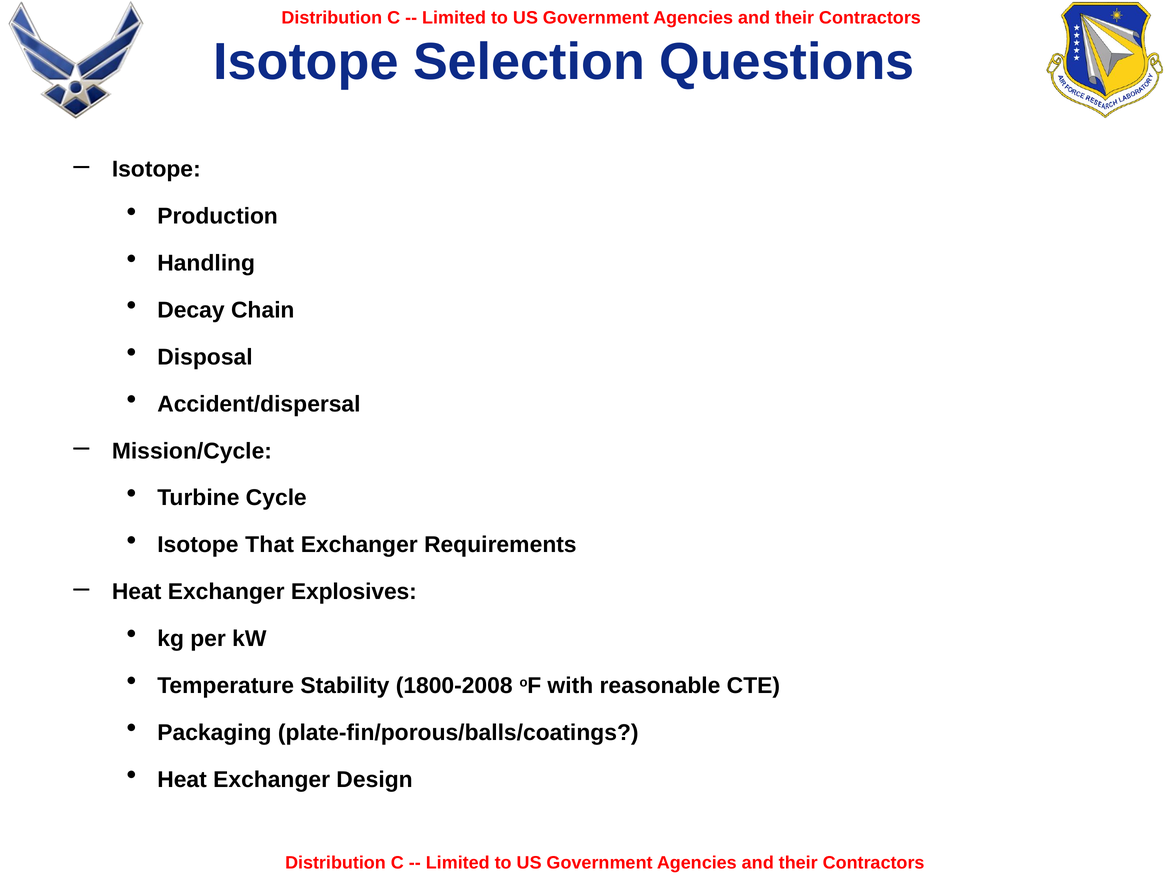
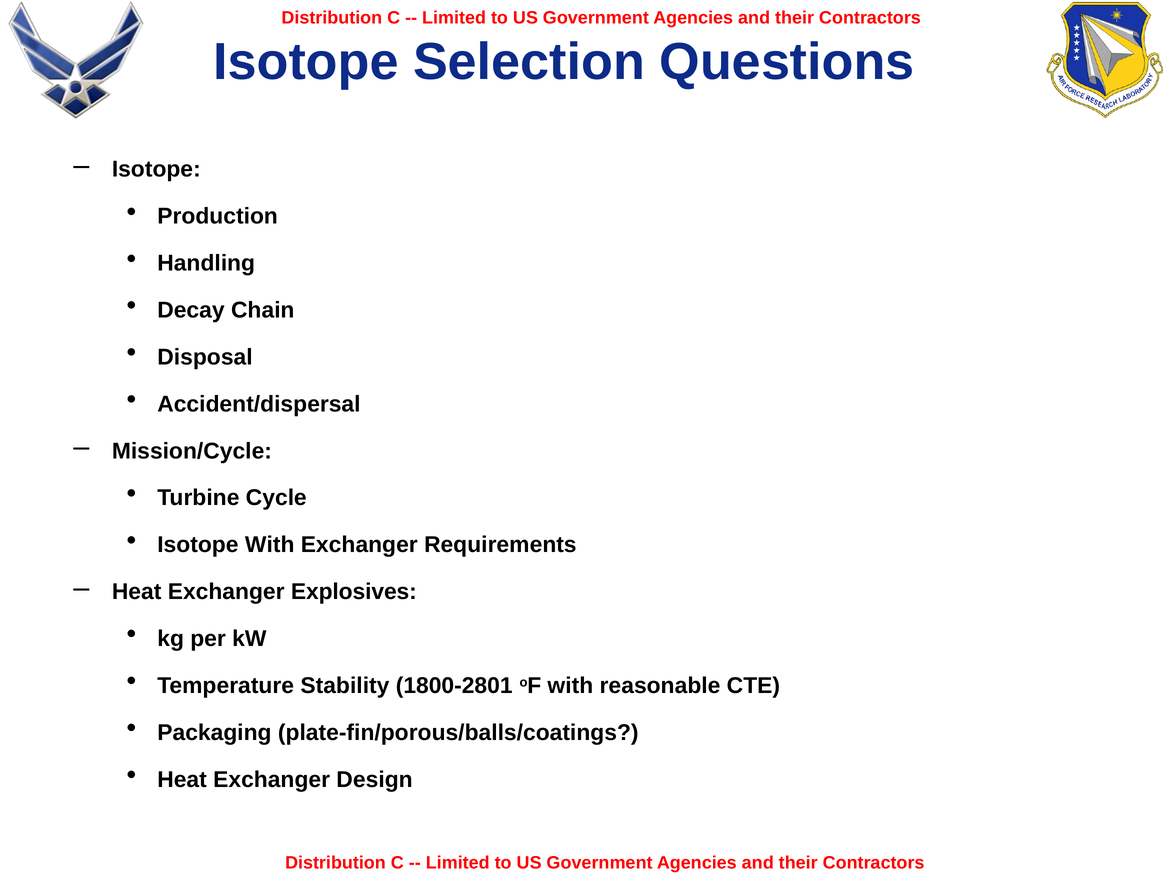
Isotope That: That -> With
1800-2008: 1800-2008 -> 1800-2801
